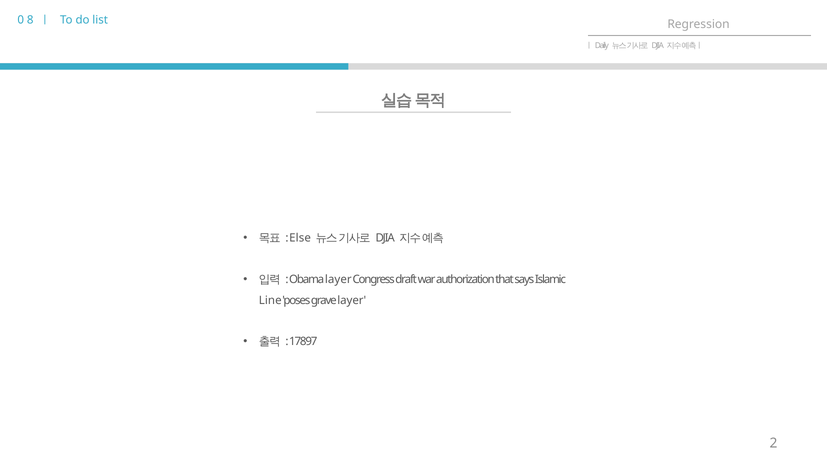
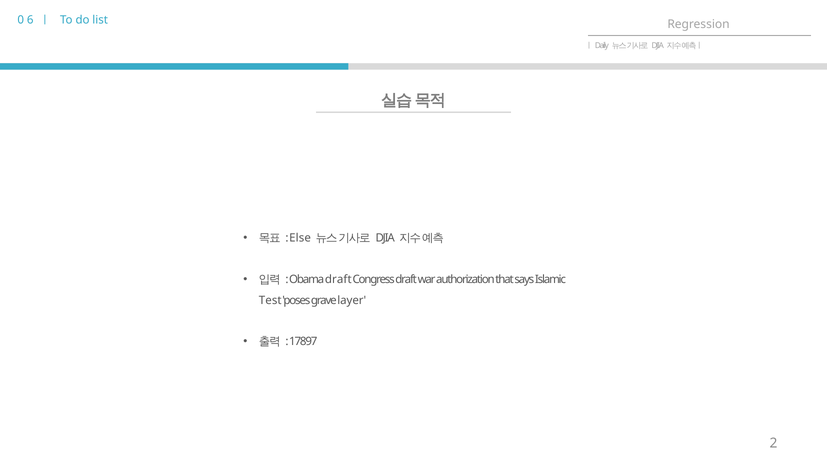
8: 8 -> 6
Obama layer: layer -> draft
Line: Line -> Test
